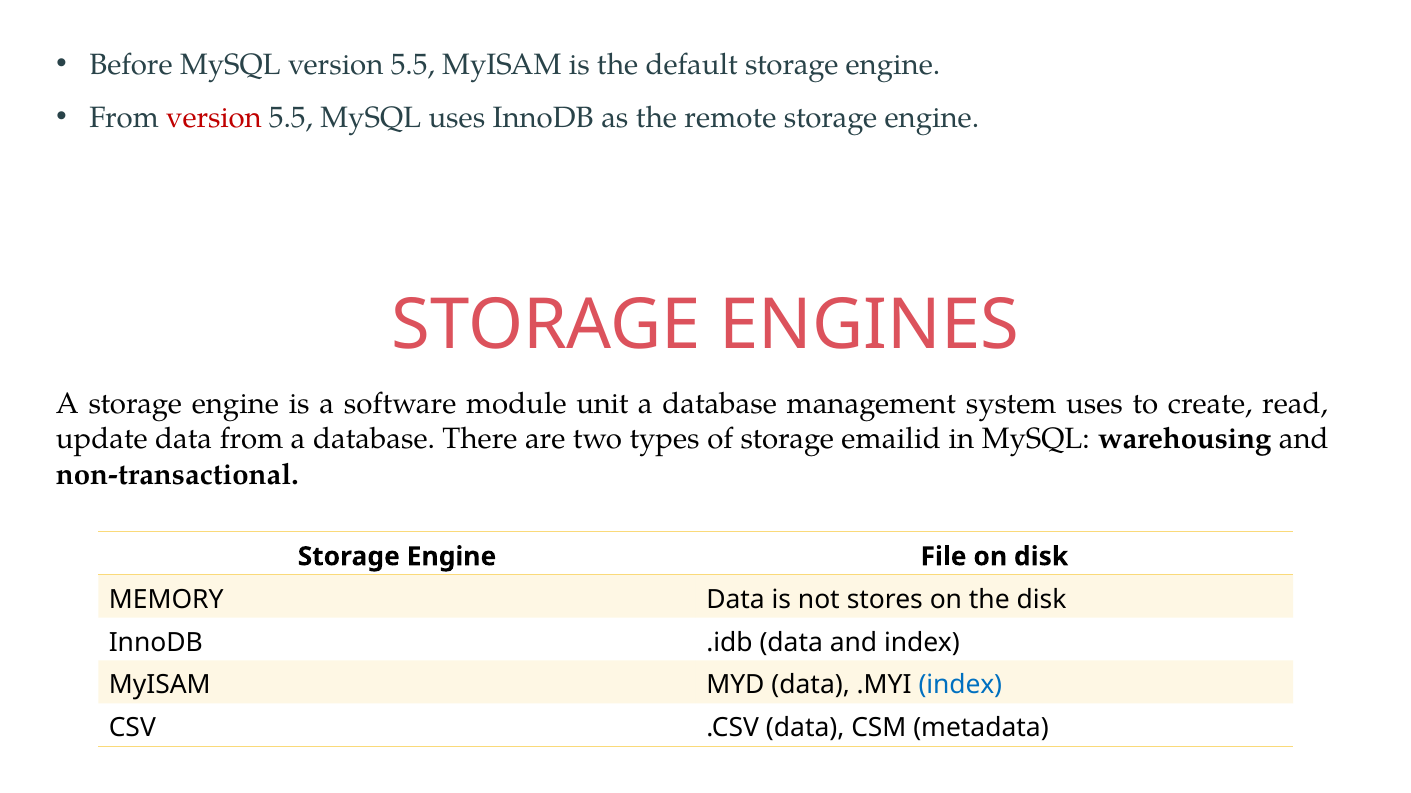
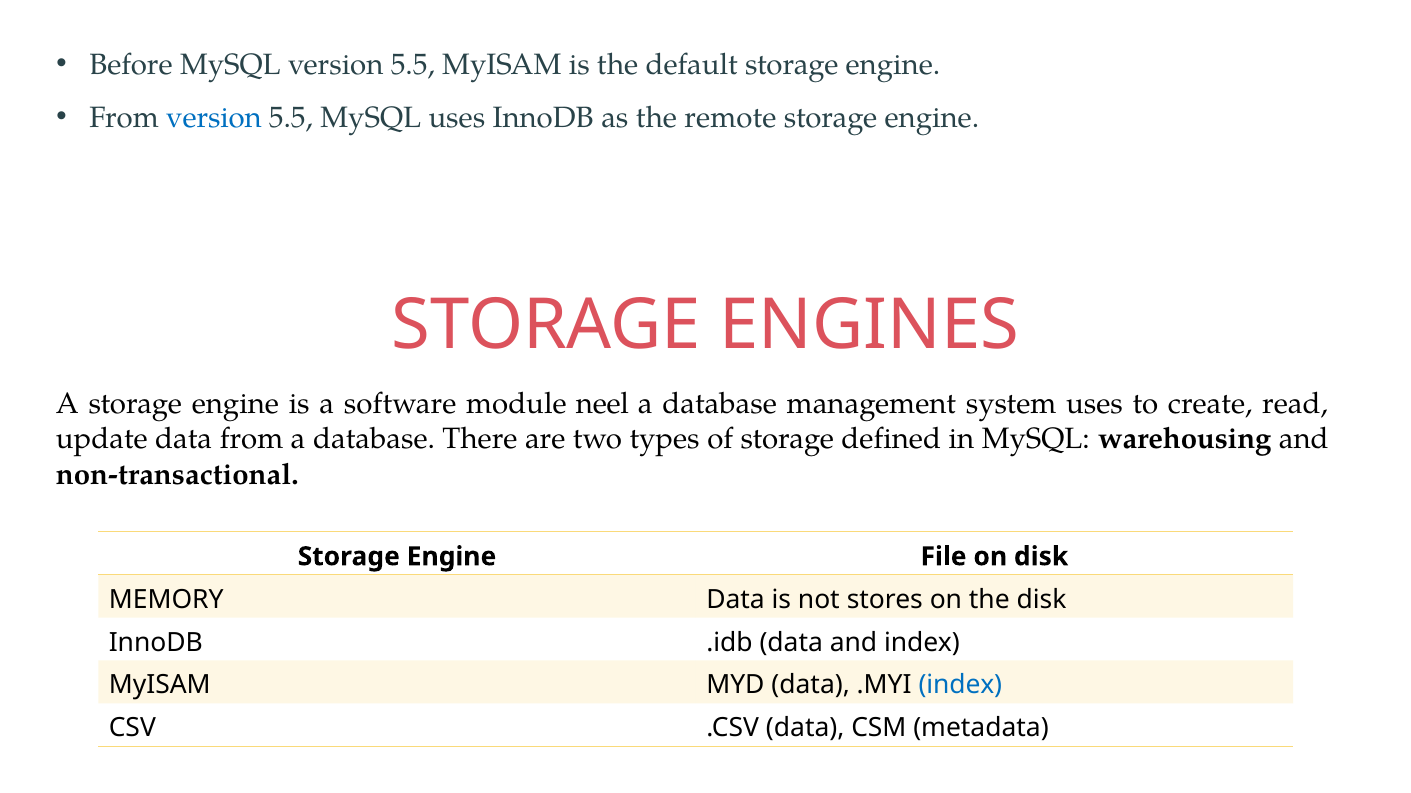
version at (214, 117) colour: red -> blue
unit: unit -> neel
emailid: emailid -> defined
